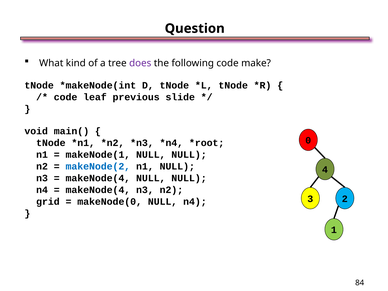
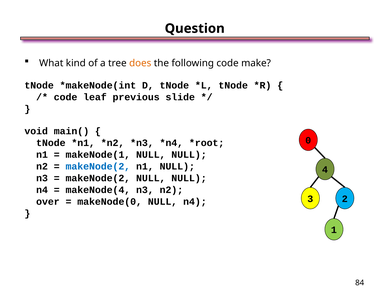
does colour: purple -> orange
makeNode(4 at (98, 178): makeNode(4 -> makeNode(2
grid: grid -> over
